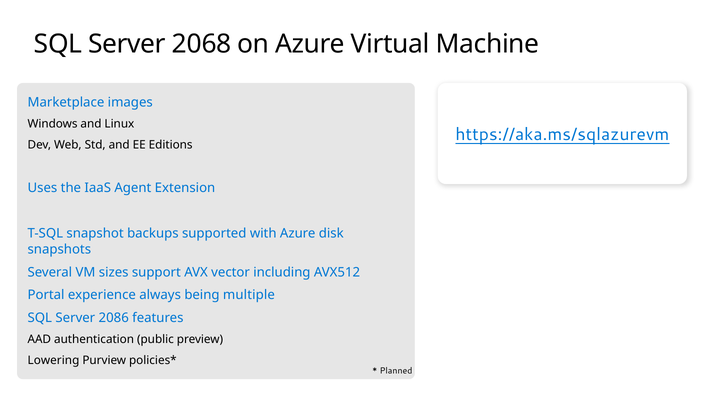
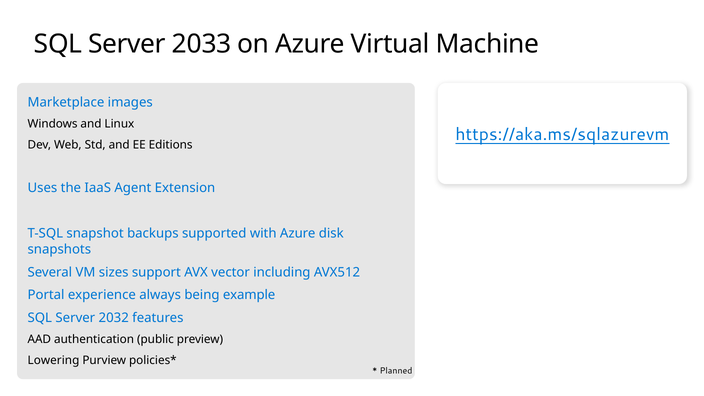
2068: 2068 -> 2033
multiple: multiple -> example
2086: 2086 -> 2032
